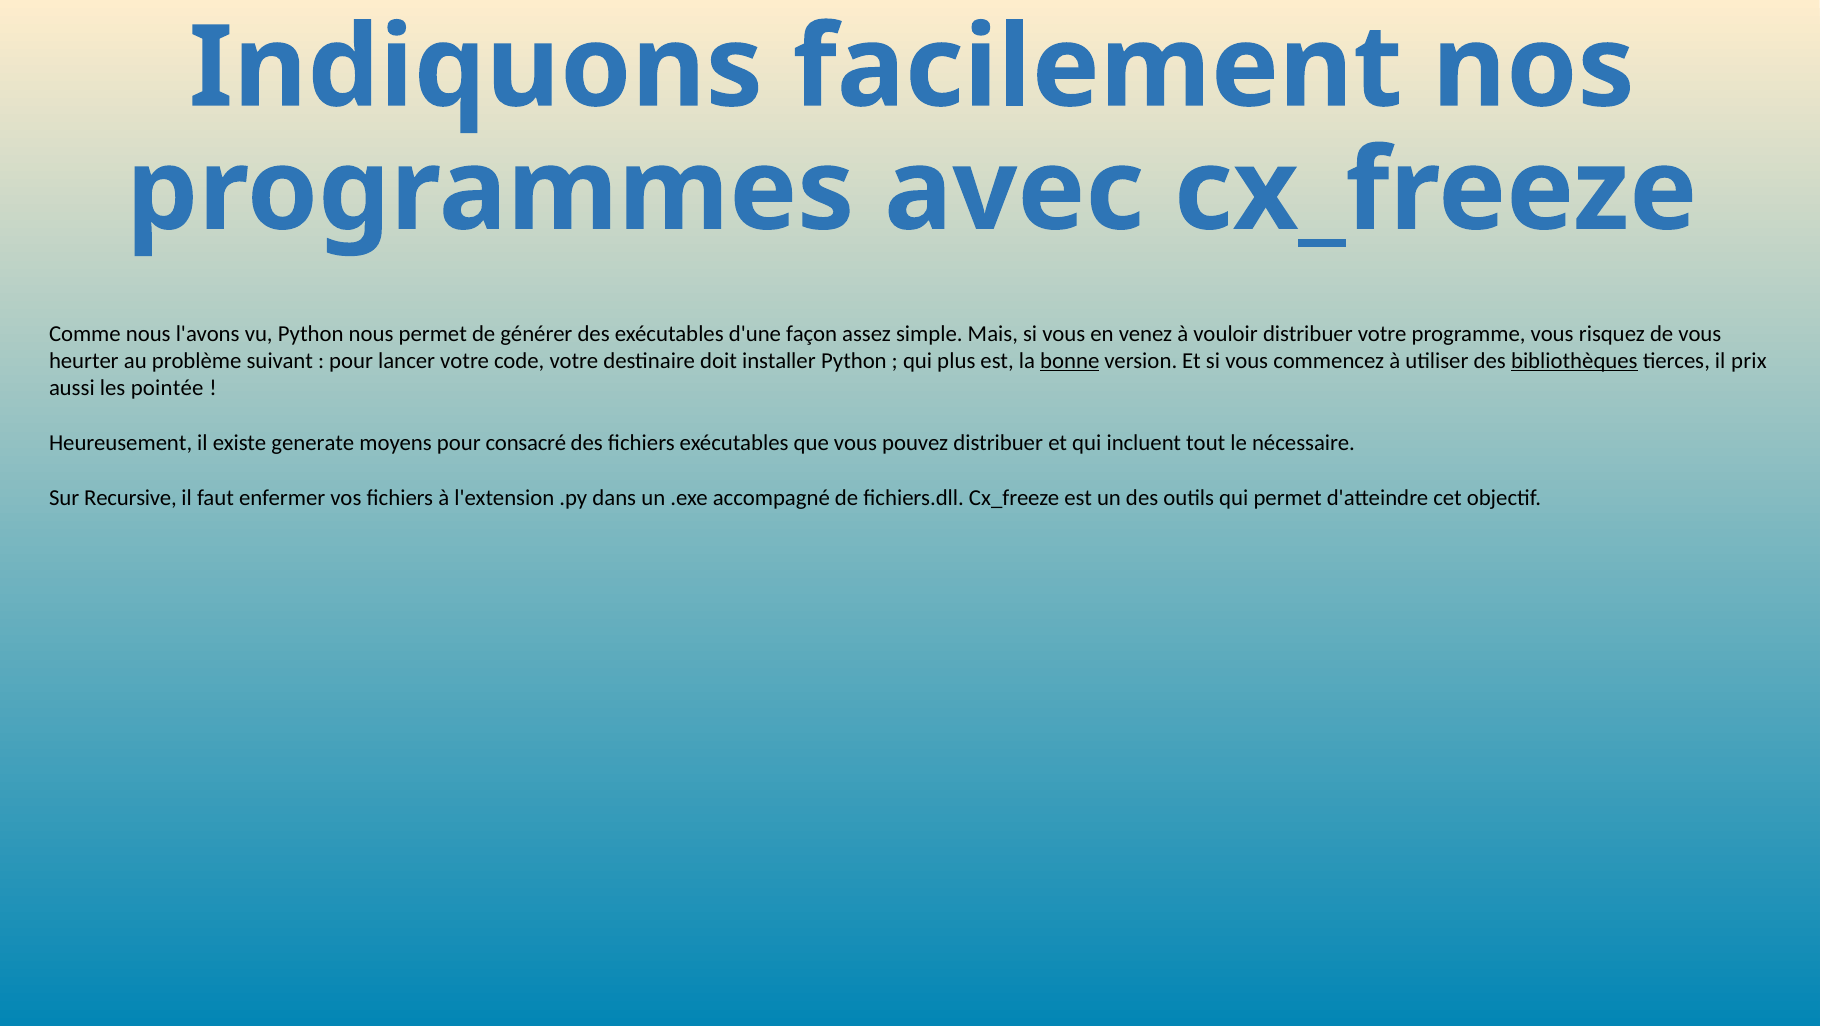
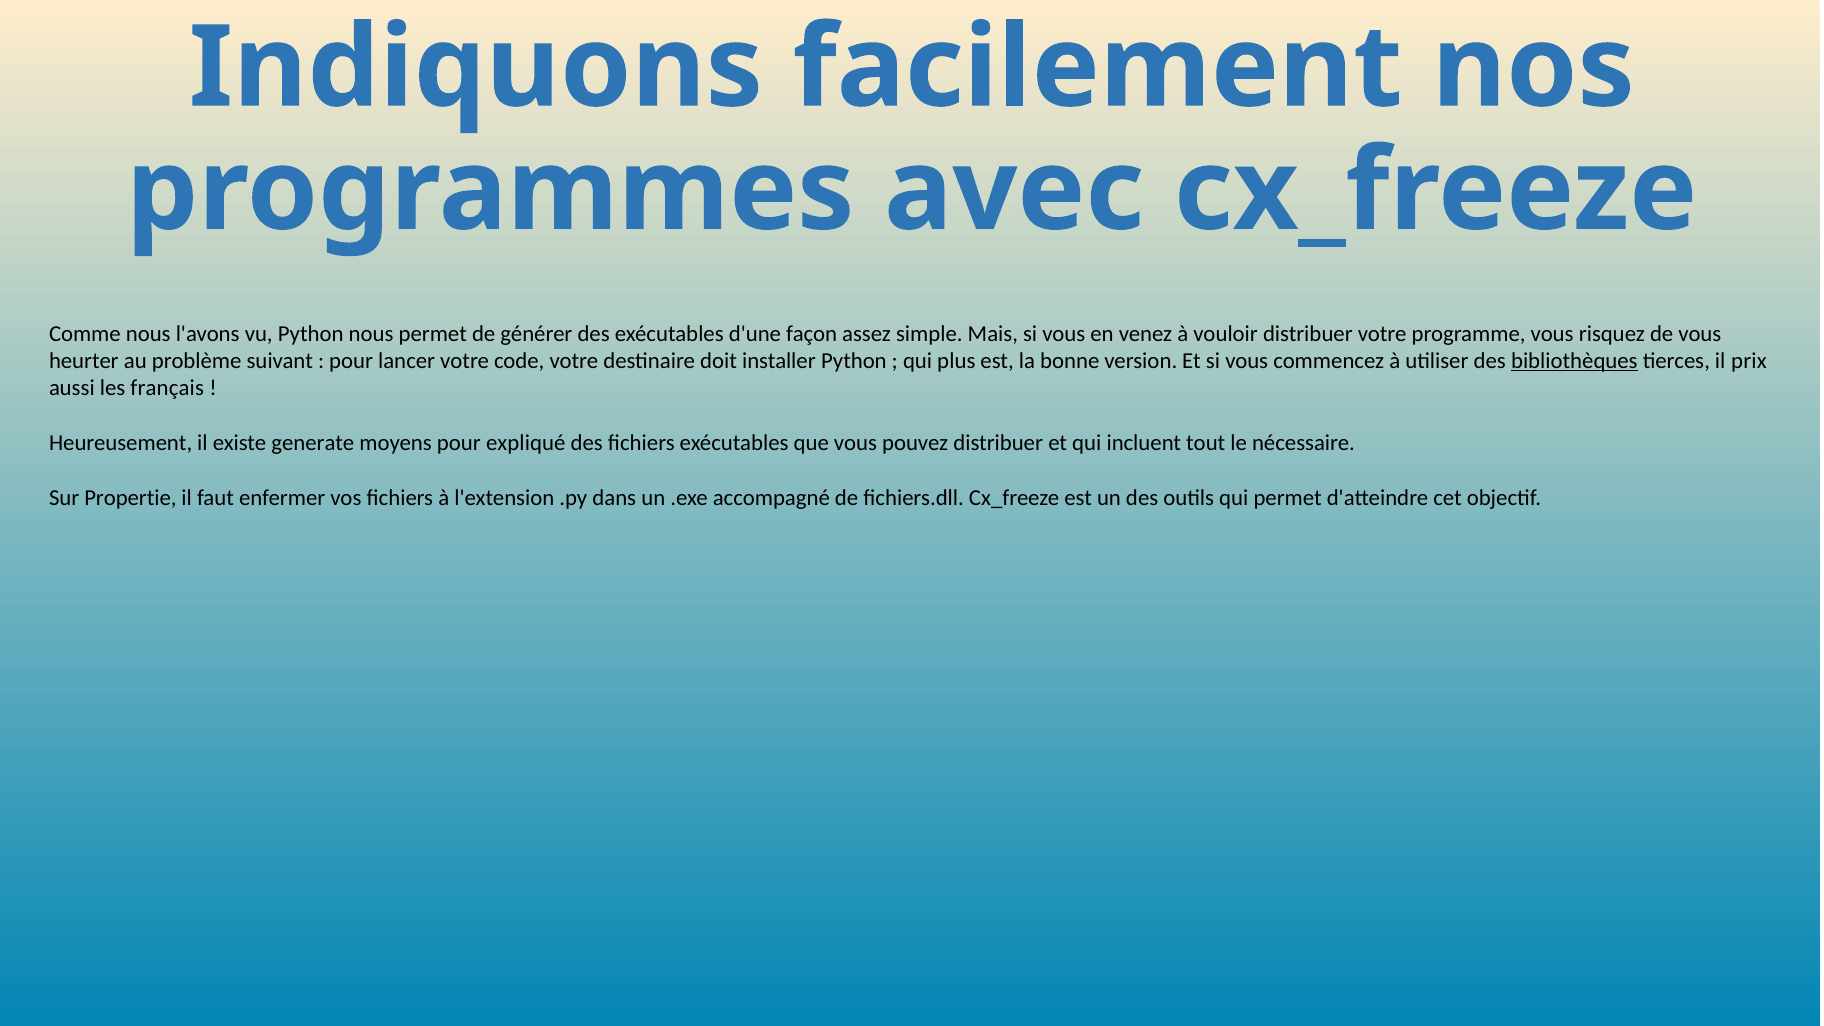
bonne underline: present -> none
pointée: pointée -> français
consacré: consacré -> expliqué
Recursive: Recursive -> Propertie
